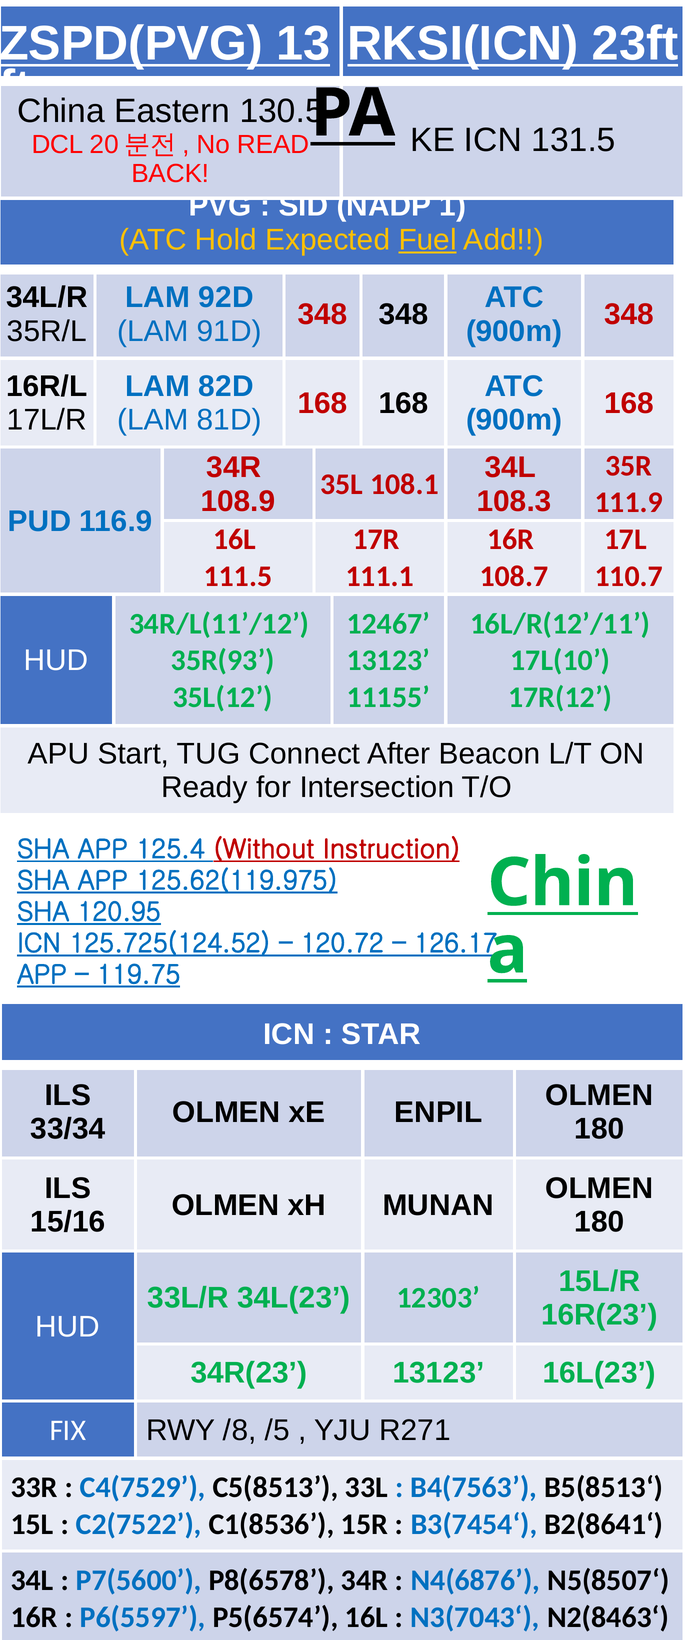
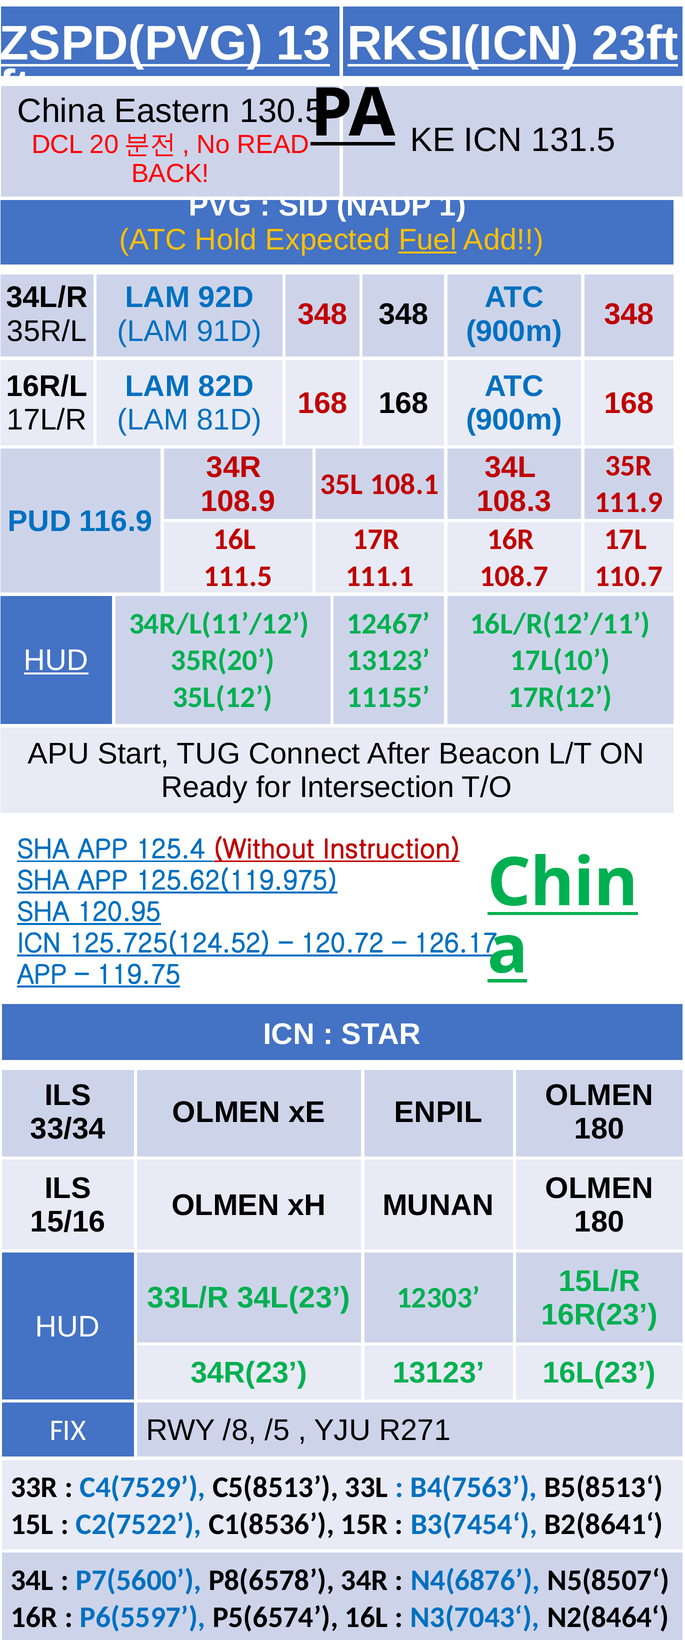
HUD at (56, 660) underline: none -> present
35R(93: 35R(93 -> 35R(20
N2(8463‘: N2(8463‘ -> N2(8464‘
